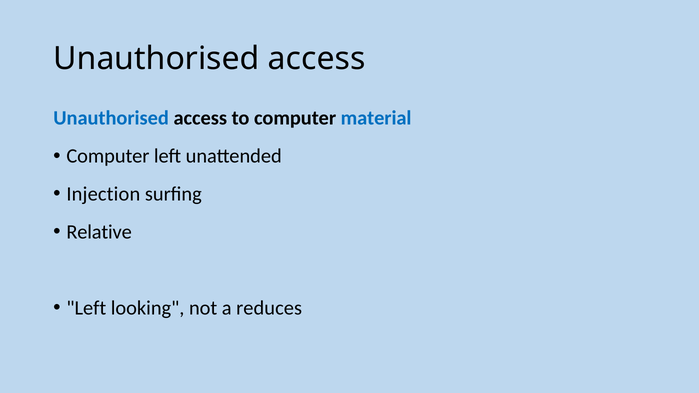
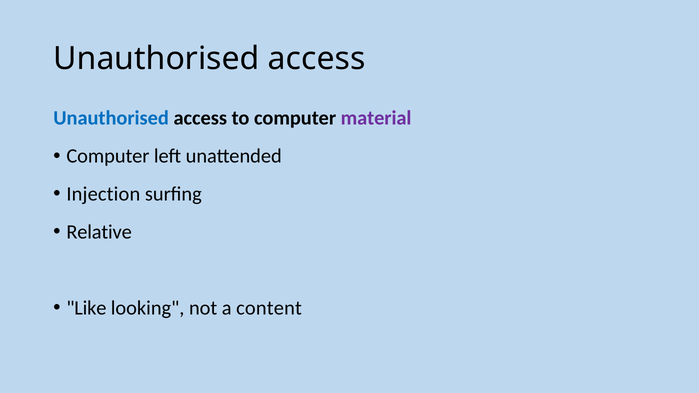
material colour: blue -> purple
Left at (86, 308): Left -> Like
reduces: reduces -> content
